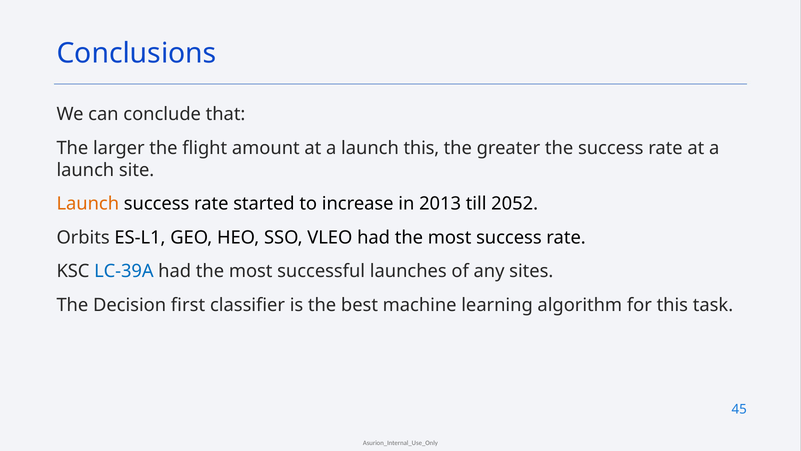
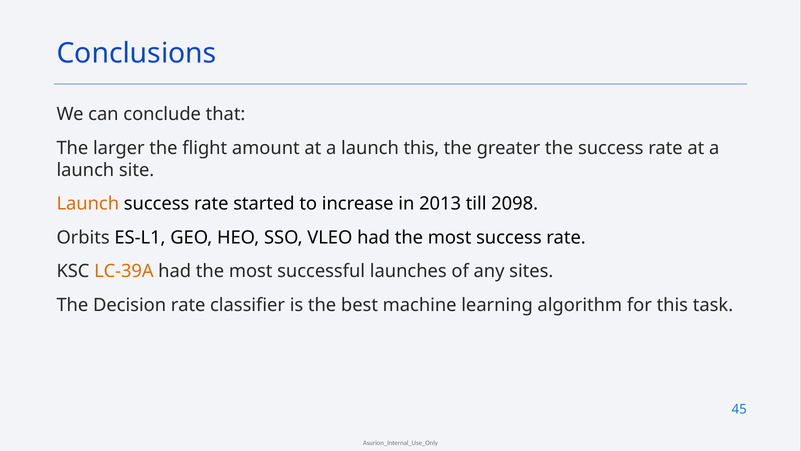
2052: 2052 -> 2098
LC-39A colour: blue -> orange
Decision first: first -> rate
